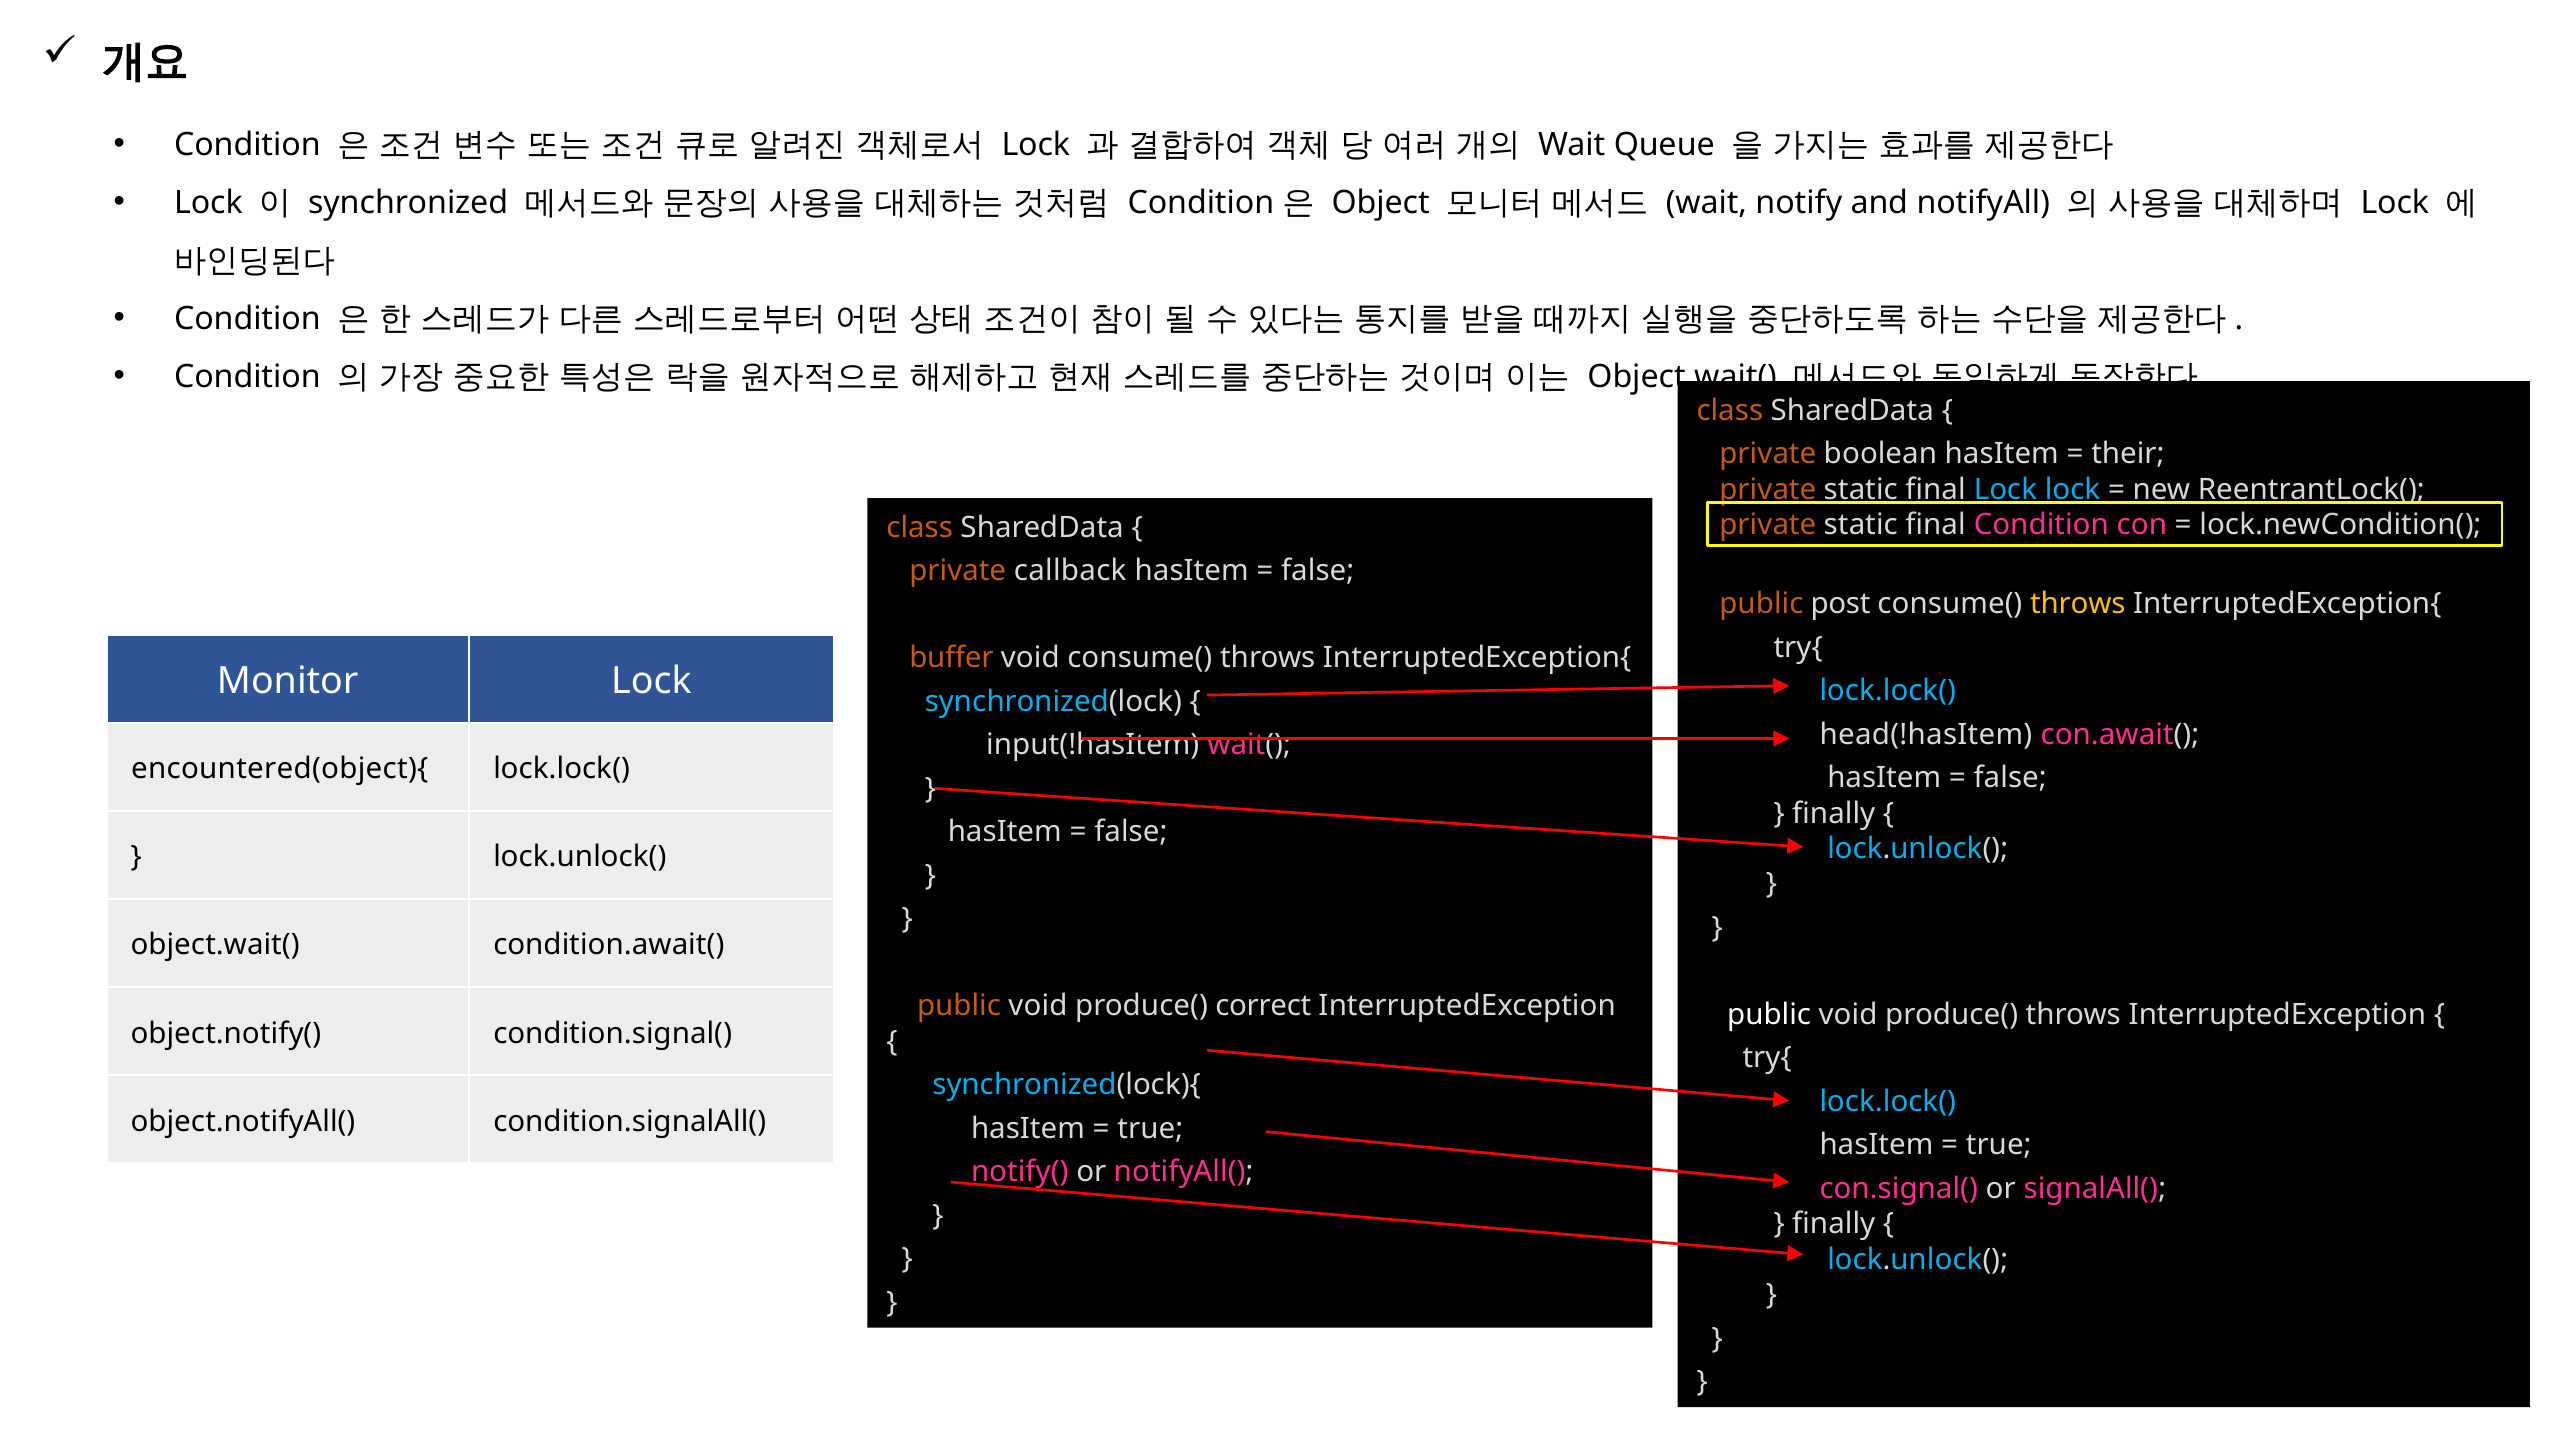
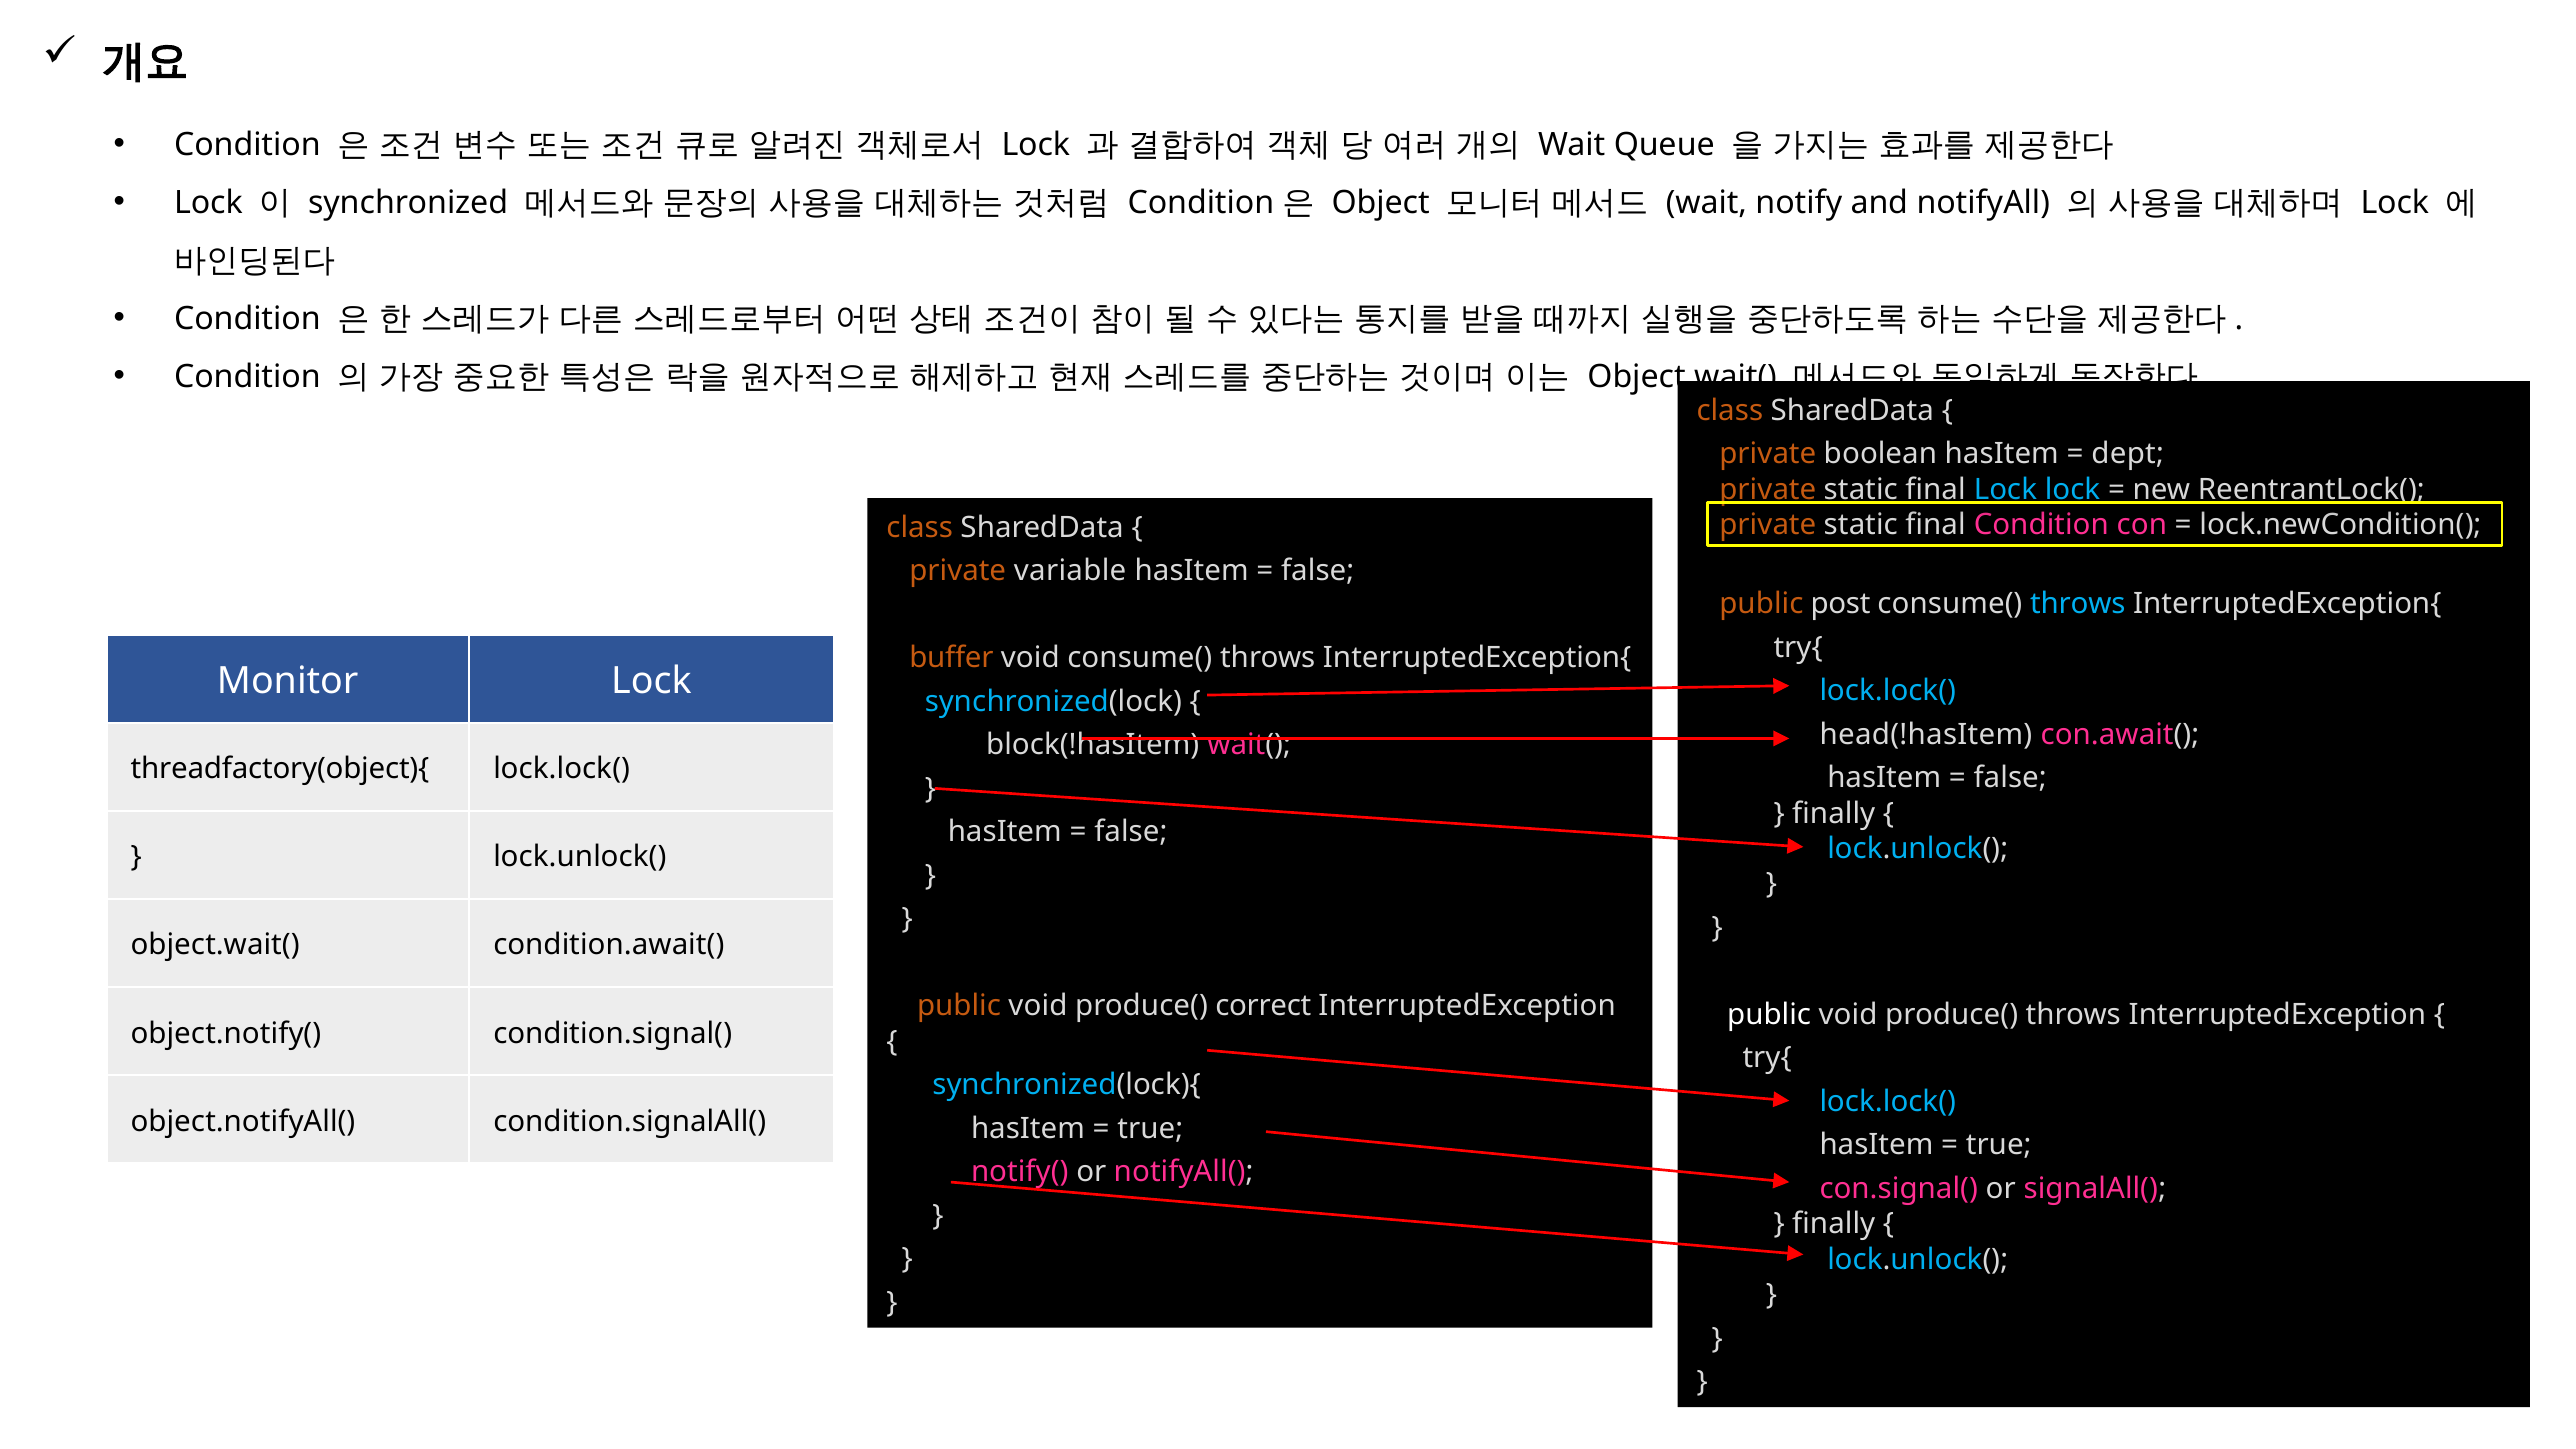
their: their -> dept
callback: callback -> variable
throws at (2078, 604) colour: yellow -> light blue
input(!hasItem: input(!hasItem -> block(!hasItem
encountered(object){: encountered(object){ -> threadfactory(object){
